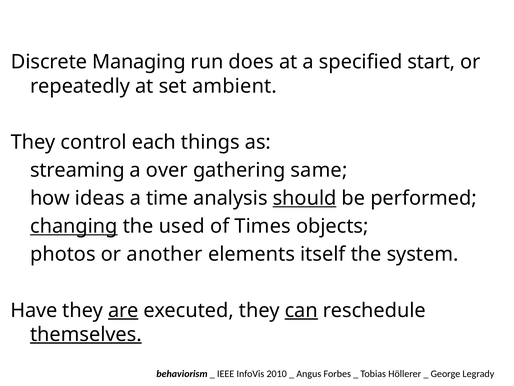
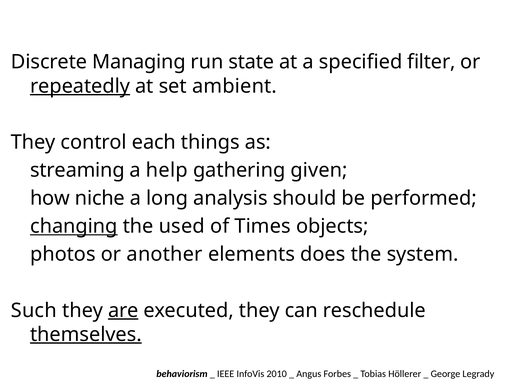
does: does -> state
start: start -> filter
repeatedly underline: none -> present
over: over -> help
same: same -> given
ideas: ideas -> niche
time: time -> long
should underline: present -> none
itself: itself -> does
Have: Have -> Such
can underline: present -> none
